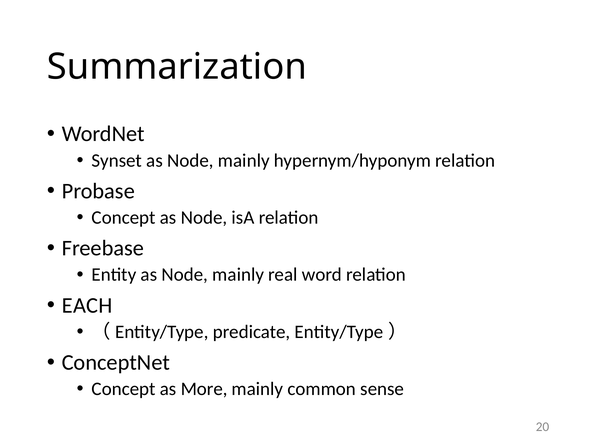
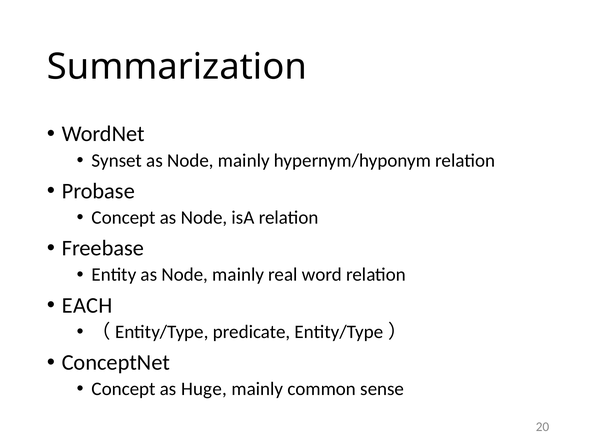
More: More -> Huge
